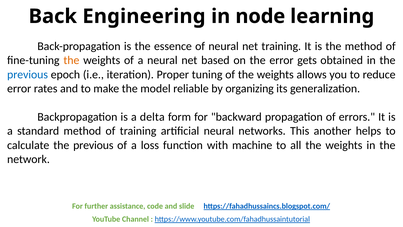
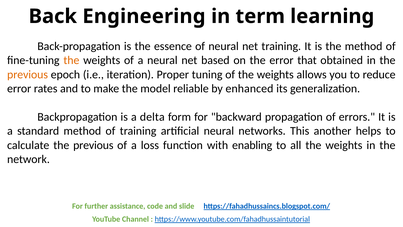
node: node -> term
gets: gets -> that
previous at (28, 74) colour: blue -> orange
organizing: organizing -> enhanced
machine: machine -> enabling
